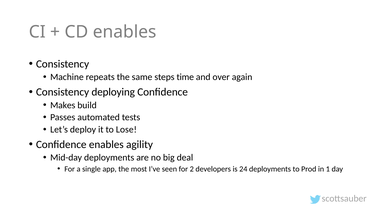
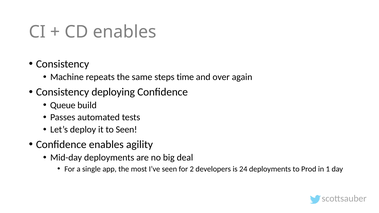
Makes: Makes -> Queue
to Lose: Lose -> Seen
